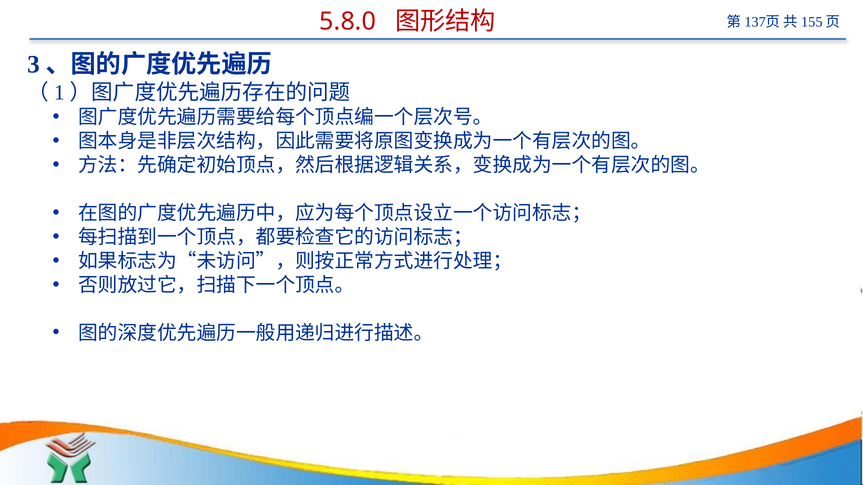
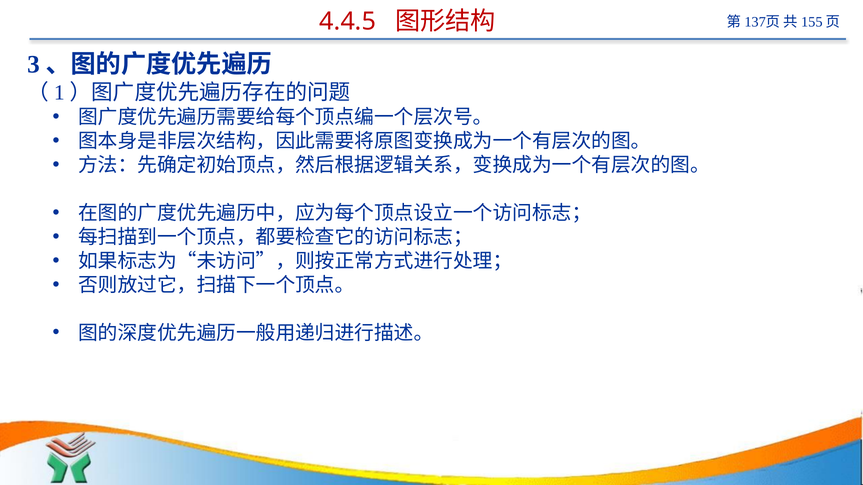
5.8.0: 5.8.0 -> 4.4.5
